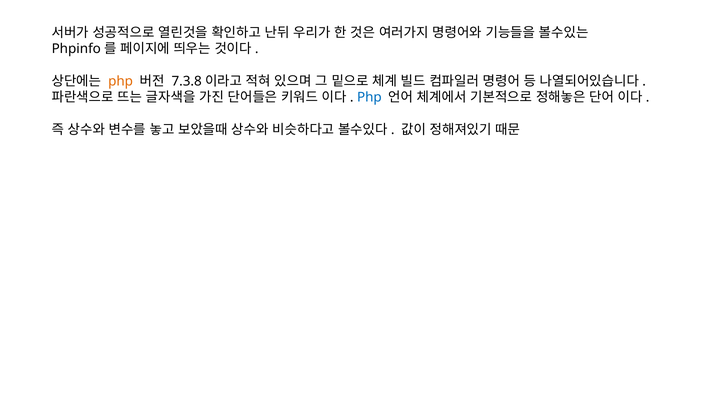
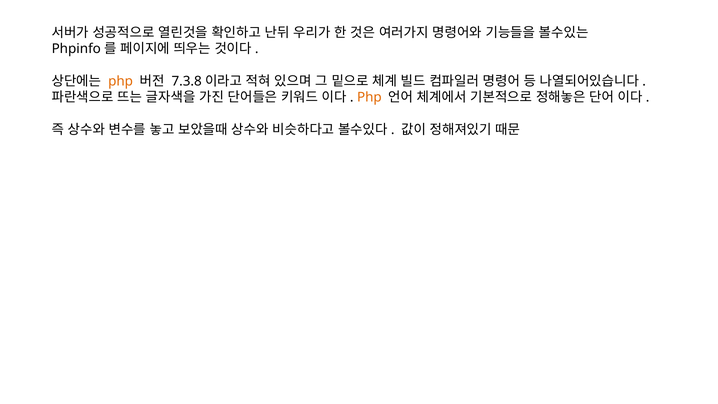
Php at (369, 97) colour: blue -> orange
